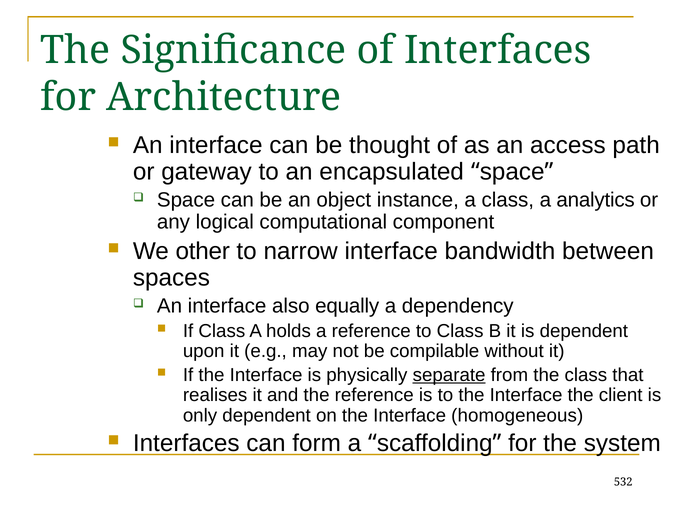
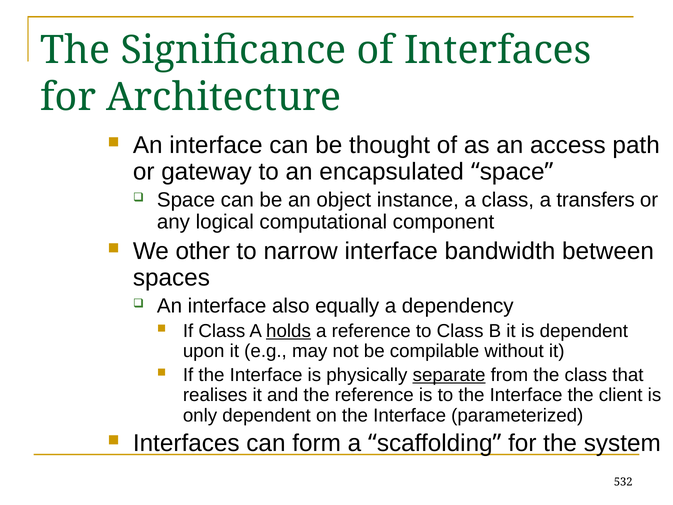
analytics: analytics -> transfers
holds underline: none -> present
homogeneous: homogeneous -> parameterized
